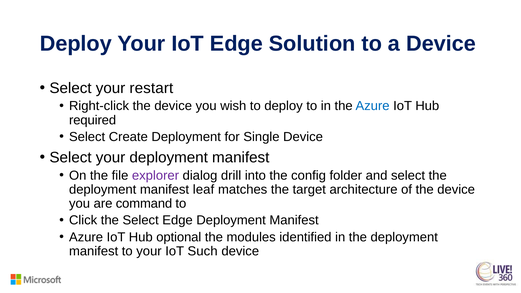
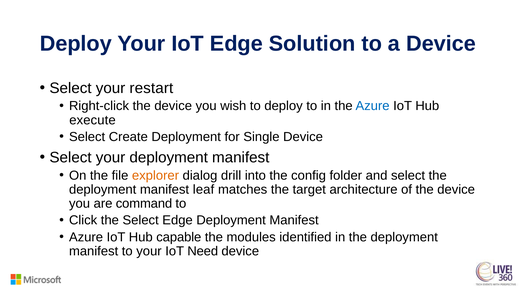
required: required -> execute
explorer colour: purple -> orange
optional: optional -> capable
Such: Such -> Need
